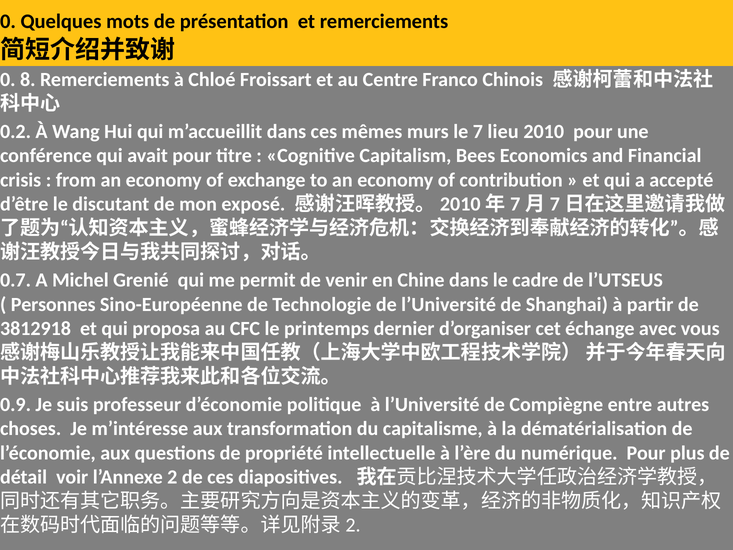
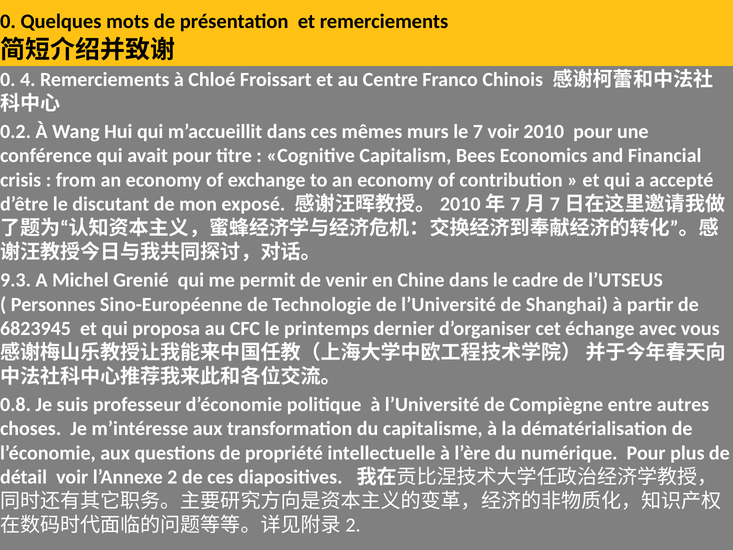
8: 8 -> 4
7 lieu: lieu -> voir
0.7: 0.7 -> 9.3
3812918: 3812918 -> 6823945
0.9: 0.9 -> 0.8
